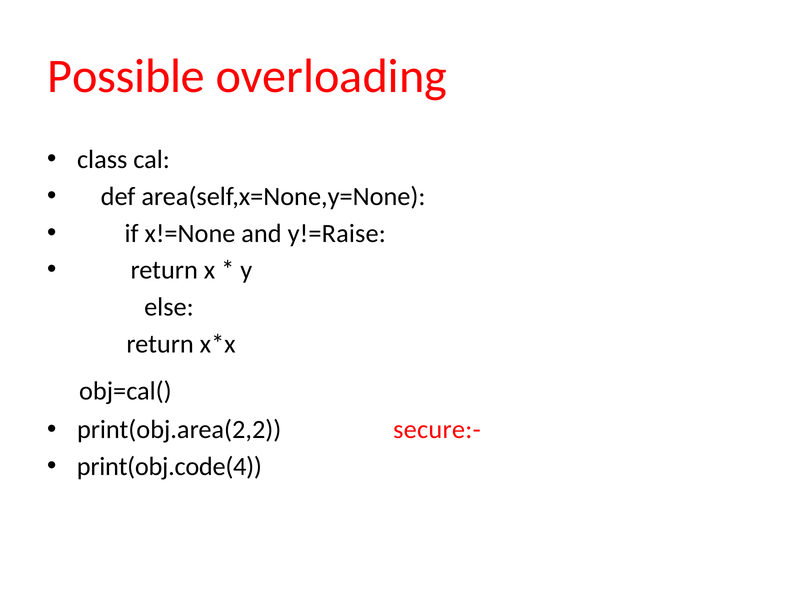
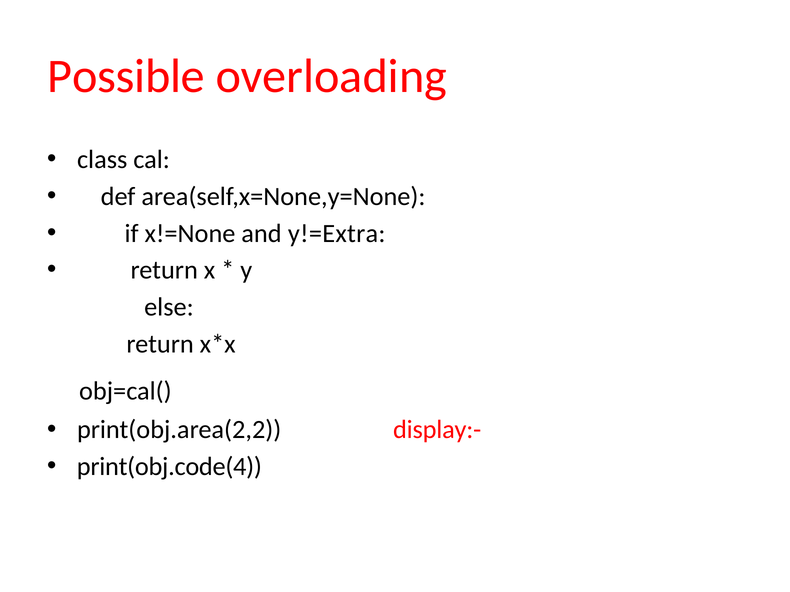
y!=Raise: y!=Raise -> y!=Extra
secure:-: secure:- -> display:-
